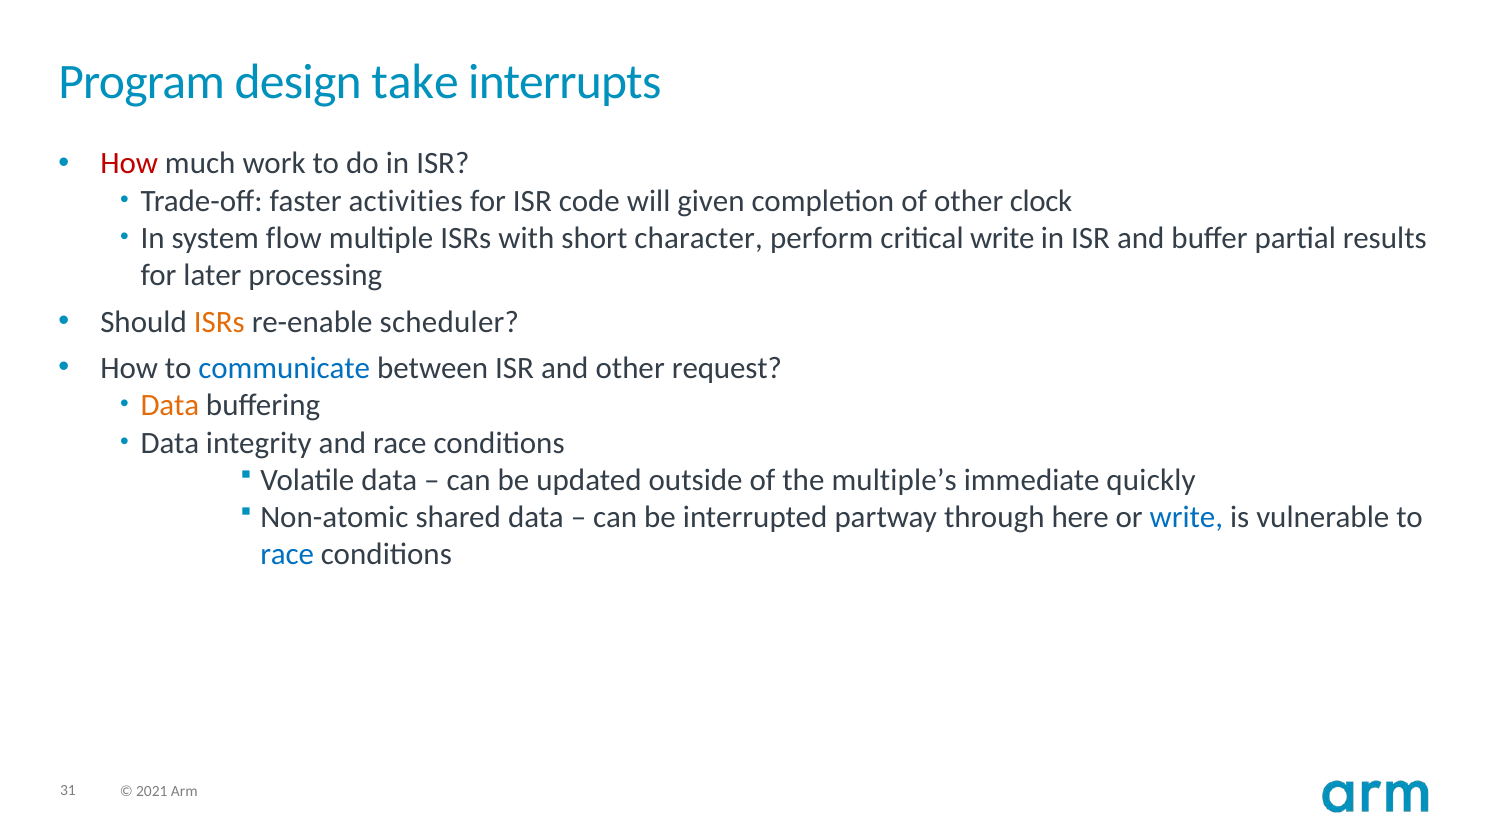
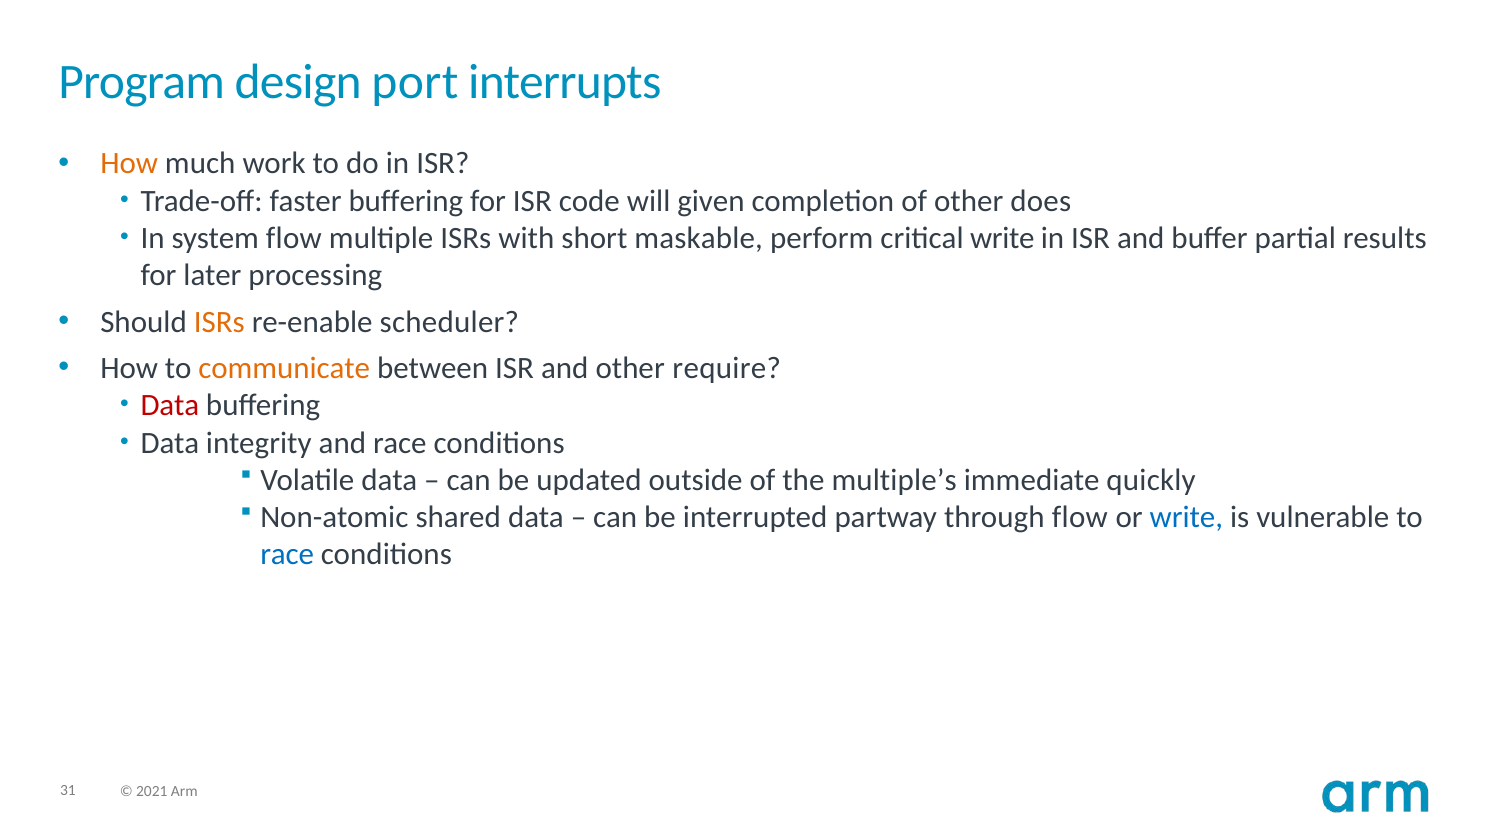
take: take -> port
How at (129, 164) colour: red -> orange
faster activities: activities -> buffering
clock: clock -> does
character: character -> maskable
communicate colour: blue -> orange
request: request -> require
Data at (170, 405) colour: orange -> red
through here: here -> flow
